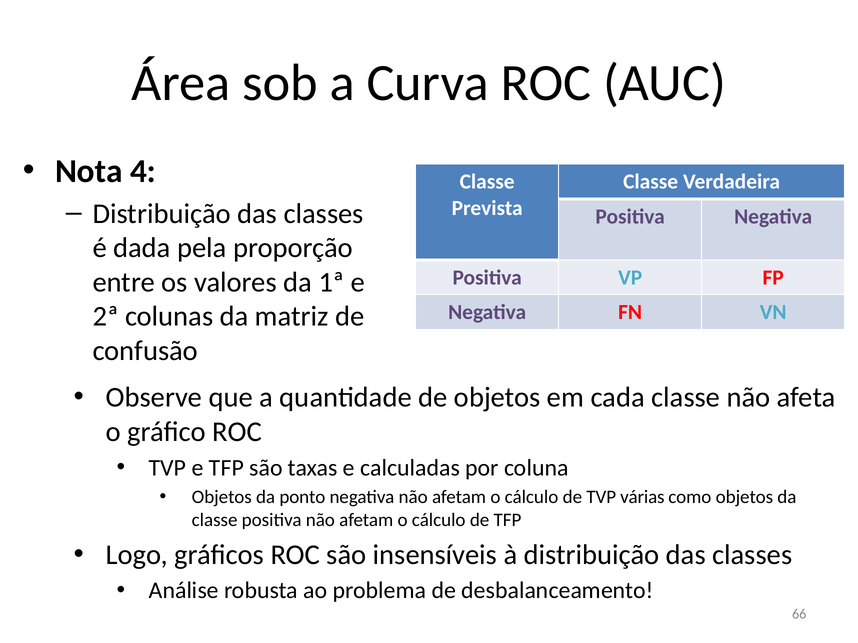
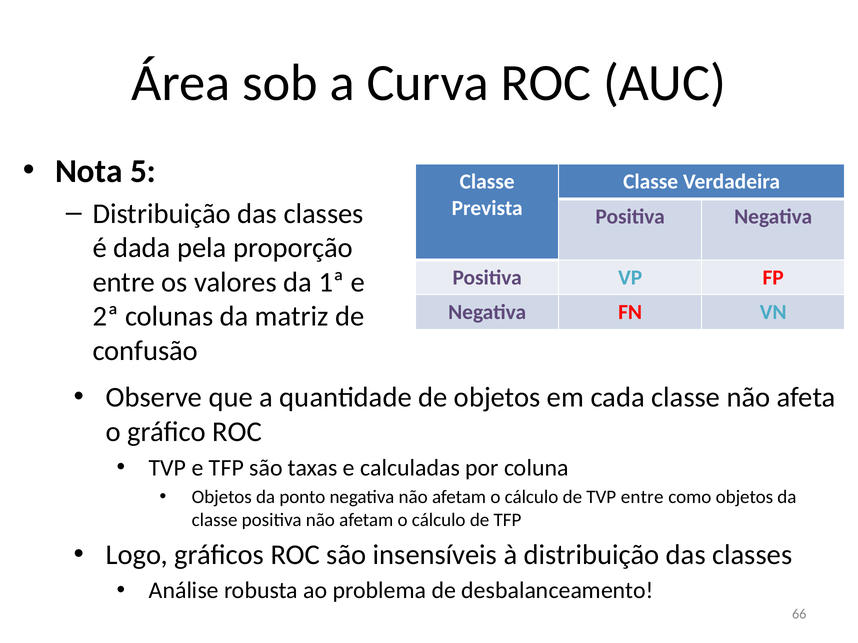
4: 4 -> 5
TVP várias: várias -> entre
